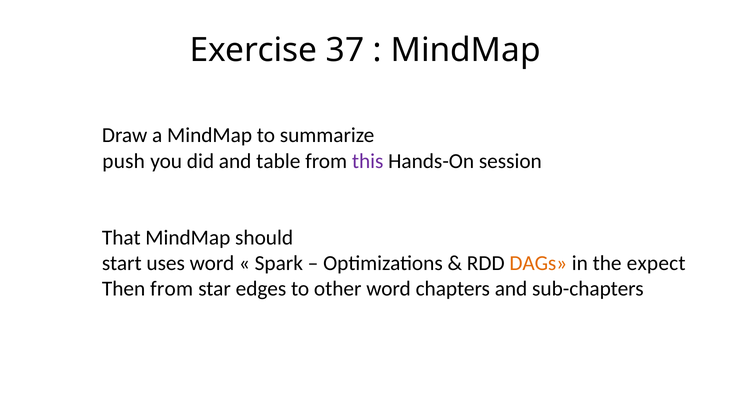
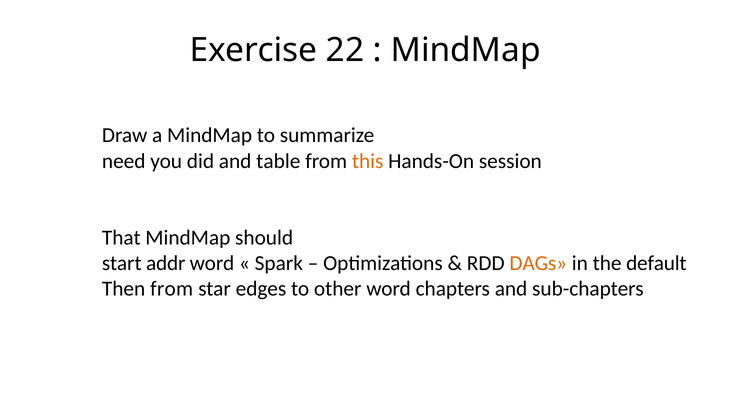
37: 37 -> 22
push: push -> need
this colour: purple -> orange
uses: uses -> addr
expect: expect -> default
